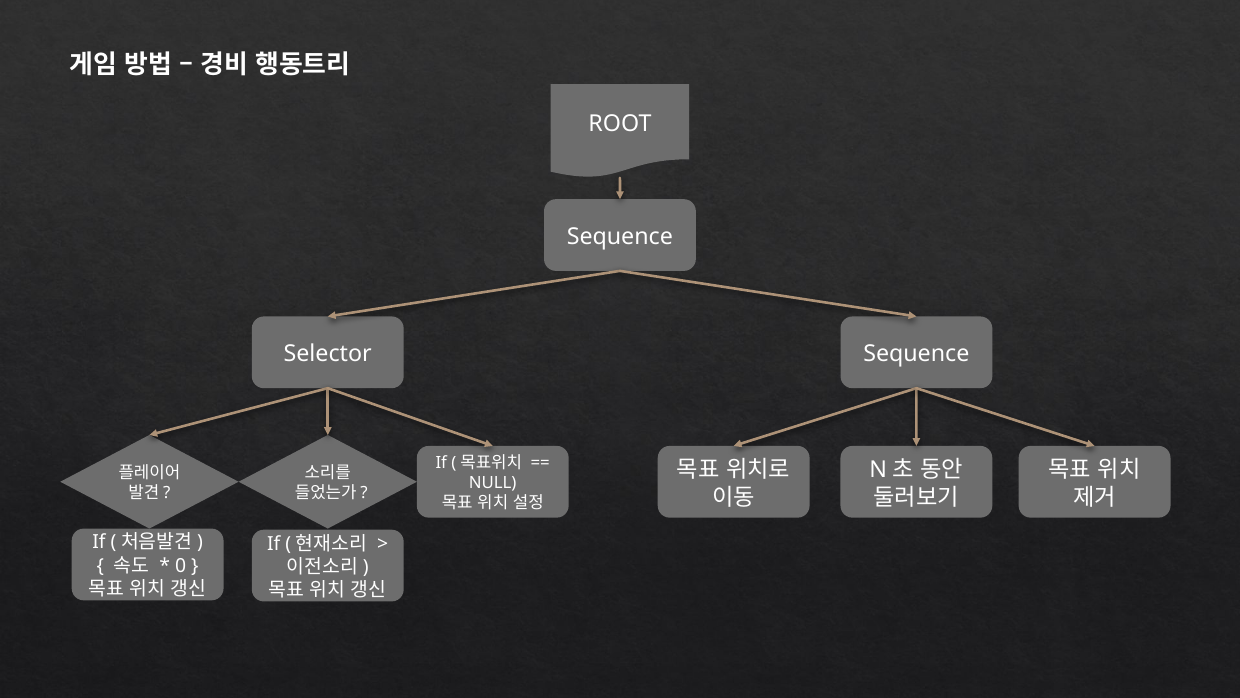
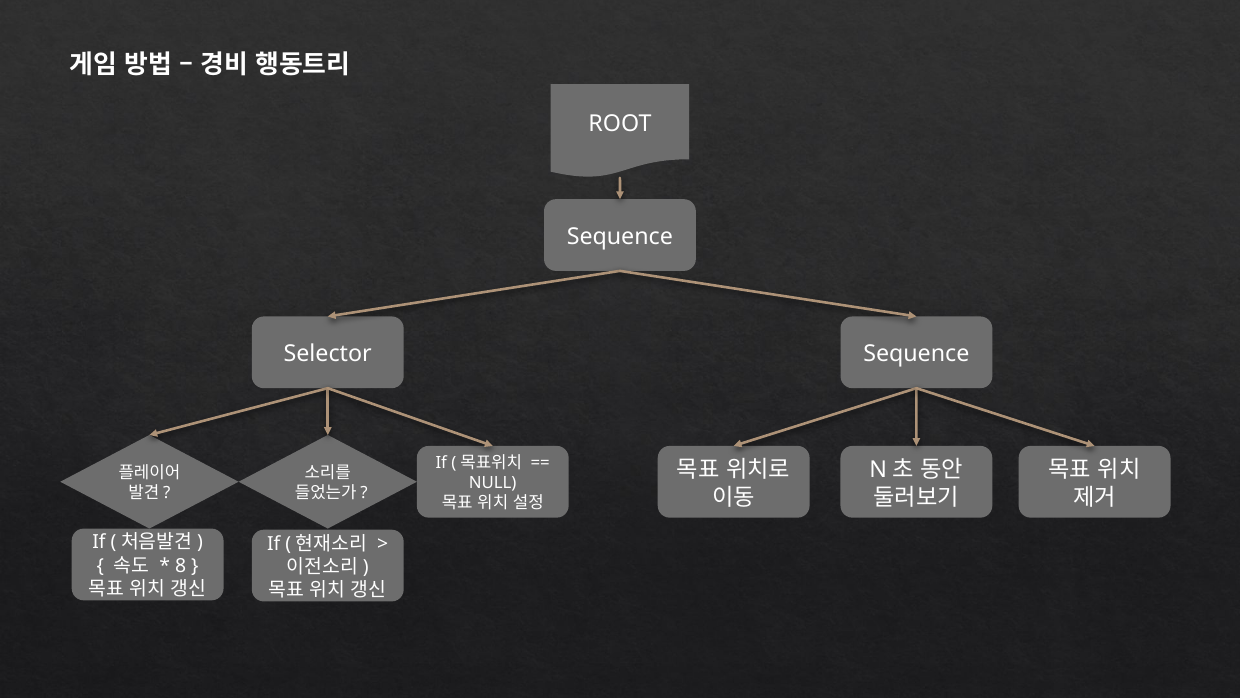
0: 0 -> 8
